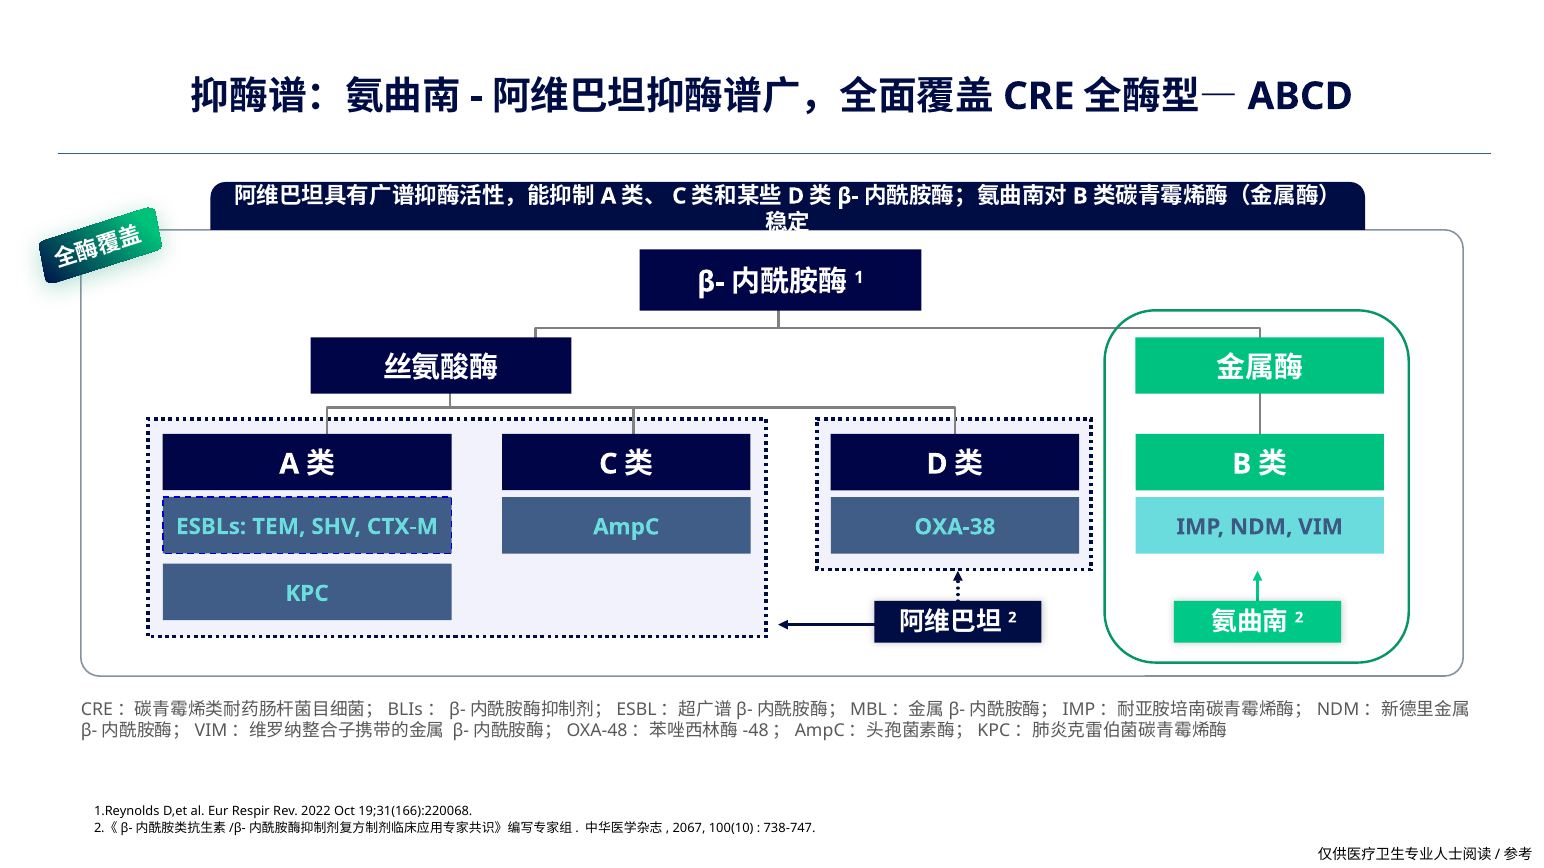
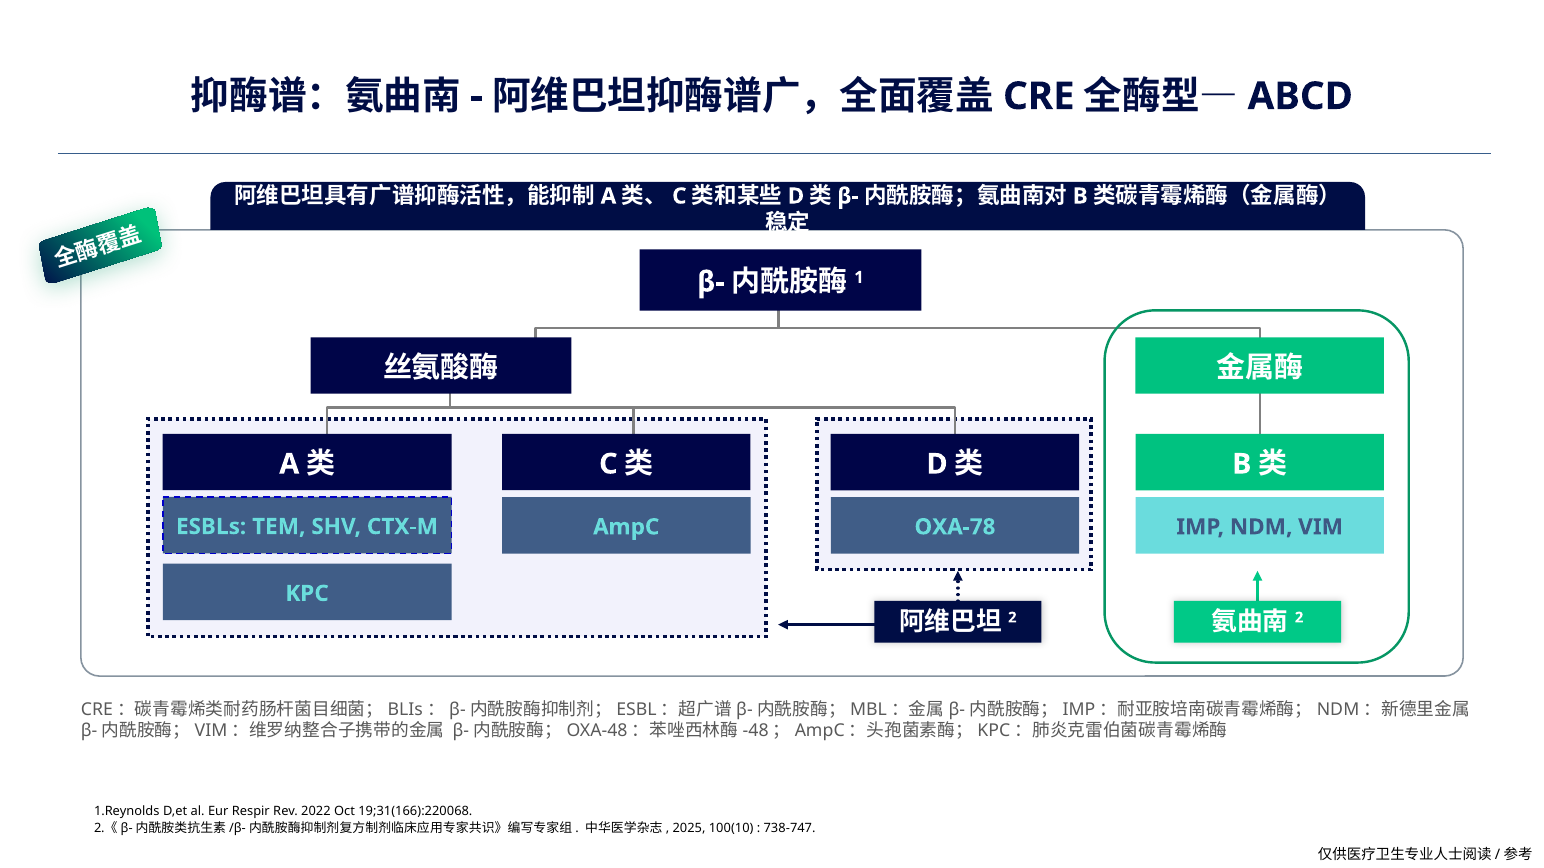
OXA-38: OXA-38 -> OXA-78
2067: 2067 -> 2025
